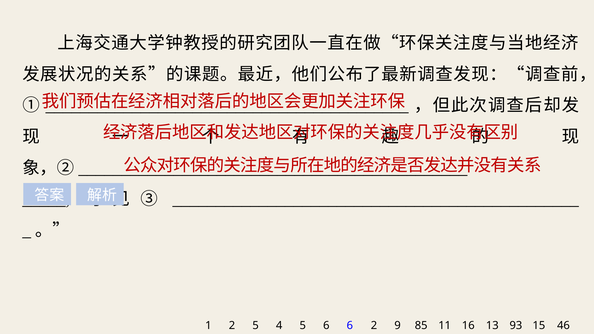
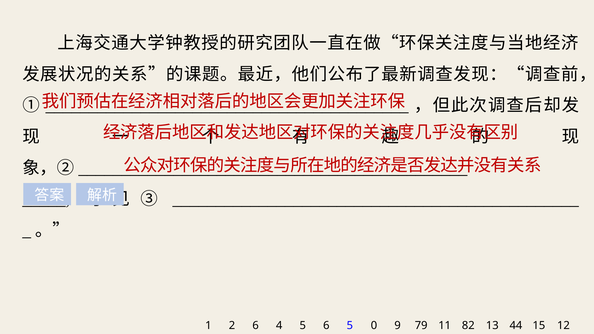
2 5: 5 -> 6
6 6: 6 -> 5
5 2: 2 -> 0
85: 85 -> 79
16: 16 -> 82
93: 93 -> 44
46: 46 -> 12
